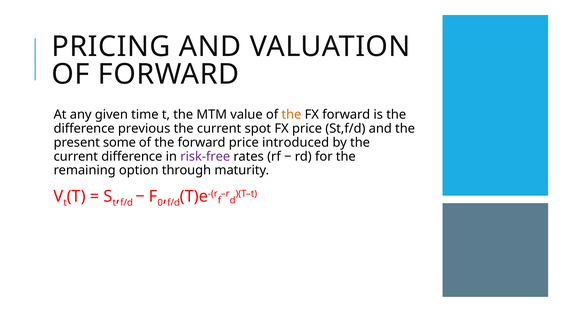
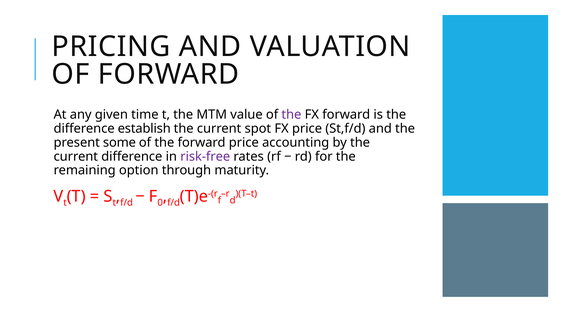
the at (291, 115) colour: orange -> purple
previous: previous -> establish
introduced: introduced -> accounting
